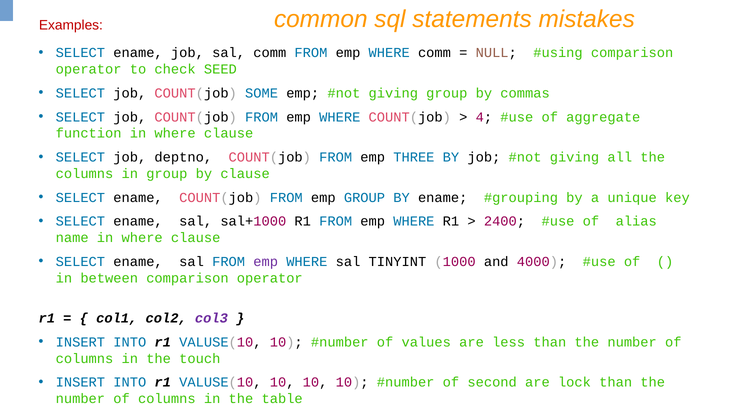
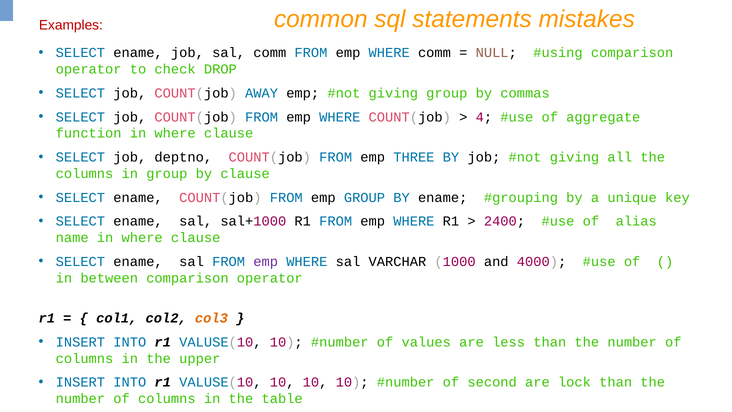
SEED: SEED -> DROP
SOME: SOME -> AWAY
TINYINT: TINYINT -> VARCHAR
col3 colour: purple -> orange
touch: touch -> upper
